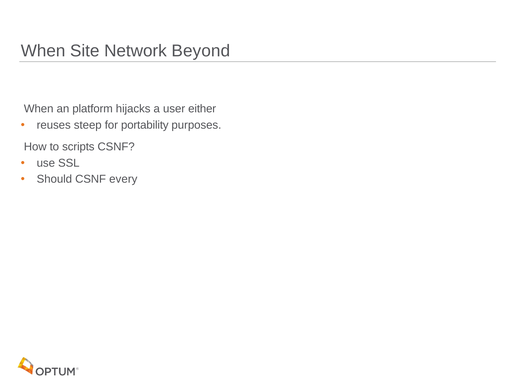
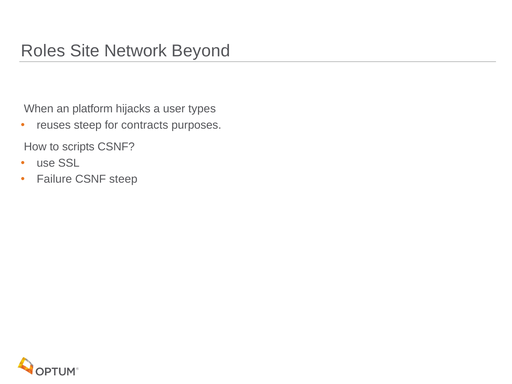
When at (43, 51): When -> Roles
either: either -> types
portability: portability -> contracts
Should: Should -> Failure
CSNF every: every -> steep
